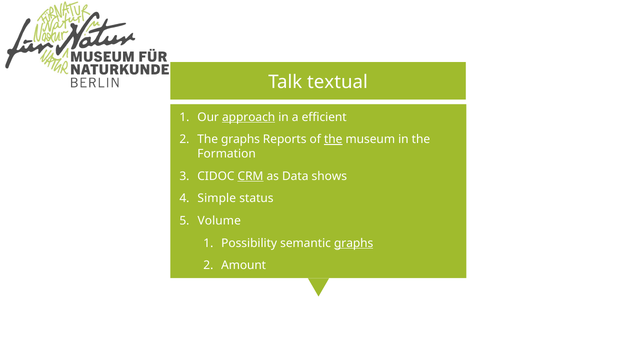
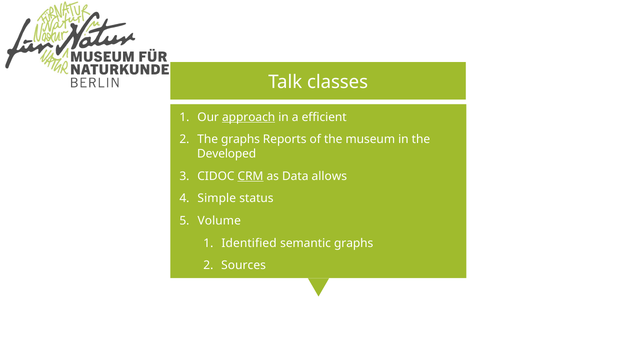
textual: textual -> classes
the at (333, 139) underline: present -> none
Formation: Formation -> Developed
shows: shows -> allows
Possibility: Possibility -> Identified
graphs at (354, 243) underline: present -> none
Amount: Amount -> Sources
